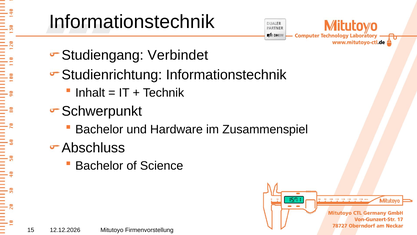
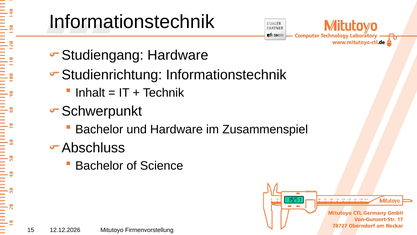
Studiengang Verbindet: Verbindet -> Hardware
